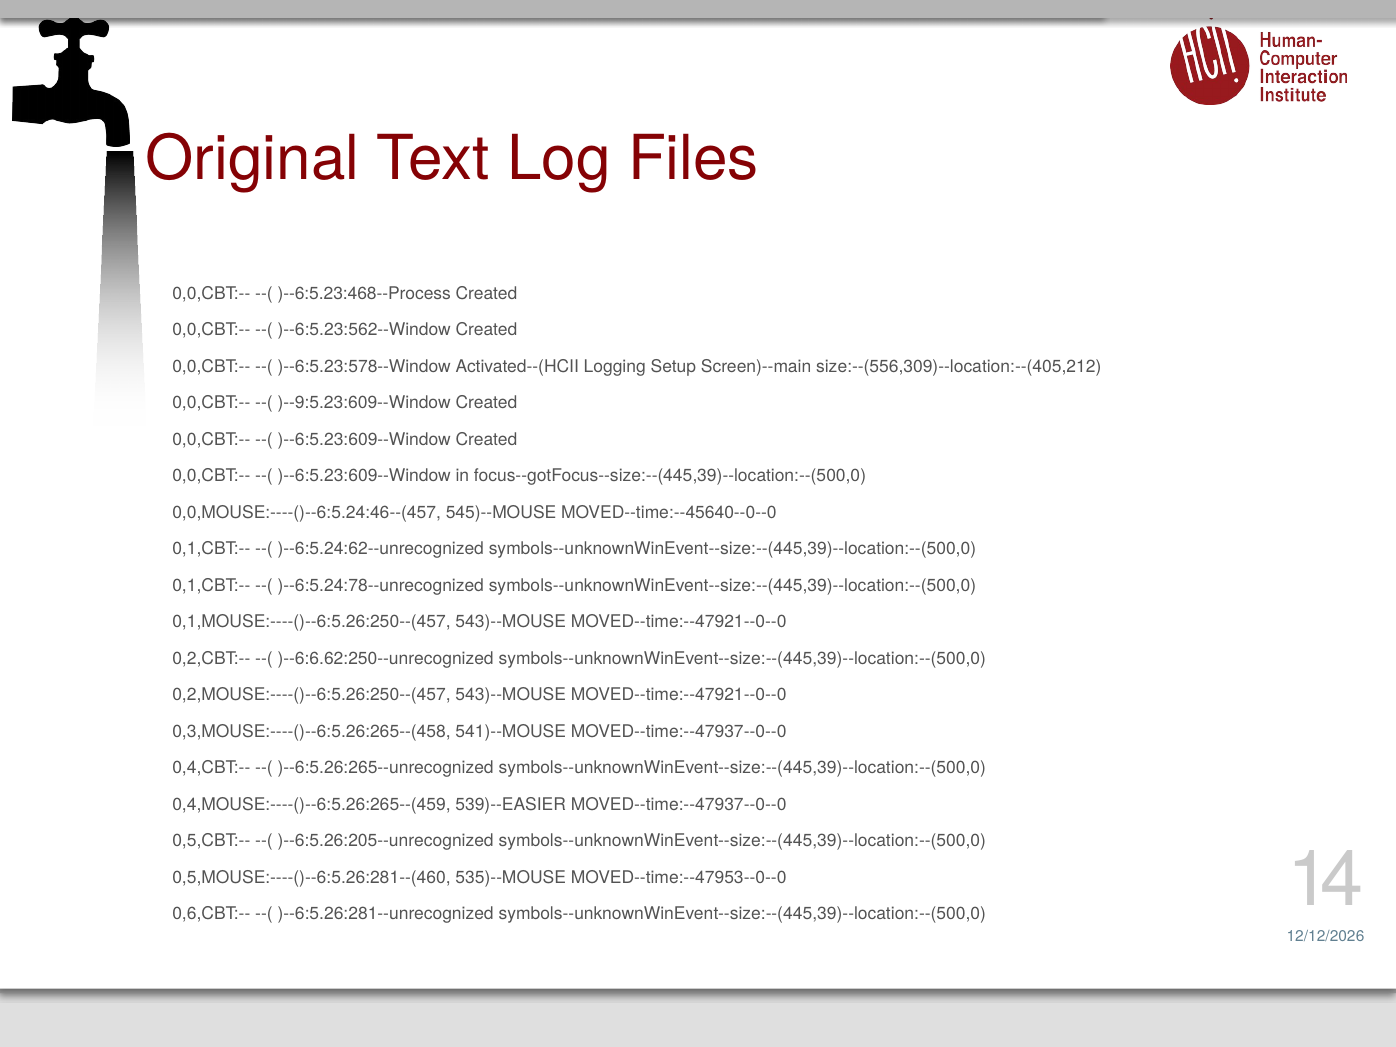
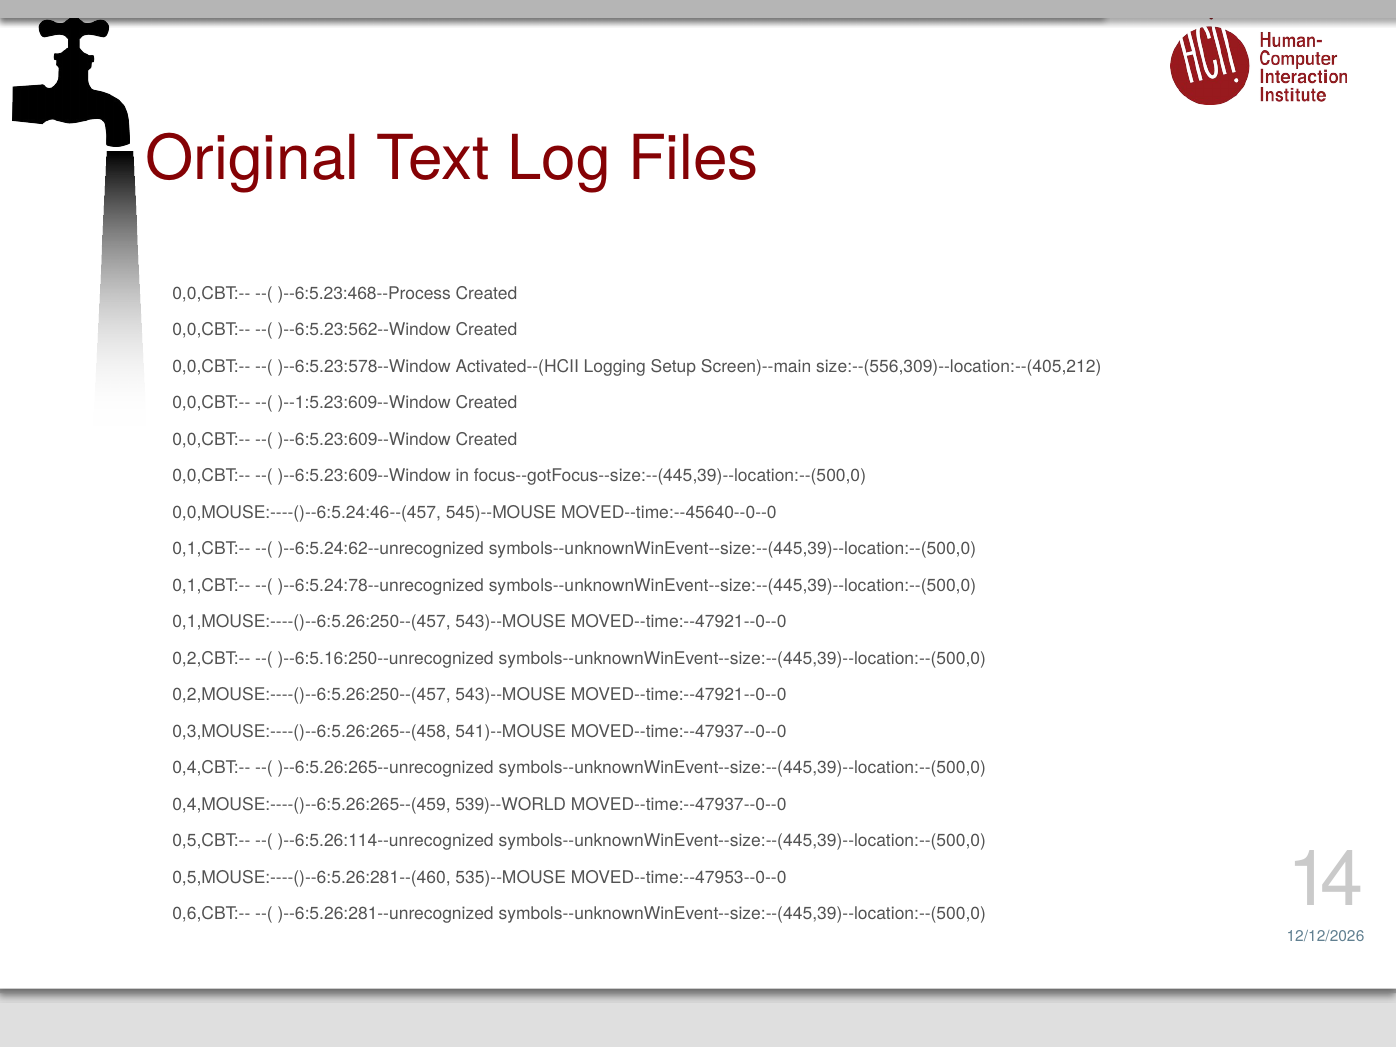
)--9:5.23:609--Window: )--9:5.23:609--Window -> )--1:5.23:609--Window
)--6:6.62:250--unrecognized: )--6:6.62:250--unrecognized -> )--6:5.16:250--unrecognized
539)--EASIER: 539)--EASIER -> 539)--WORLD
)--6:5.26:205--unrecognized: )--6:5.26:205--unrecognized -> )--6:5.26:114--unrecognized
